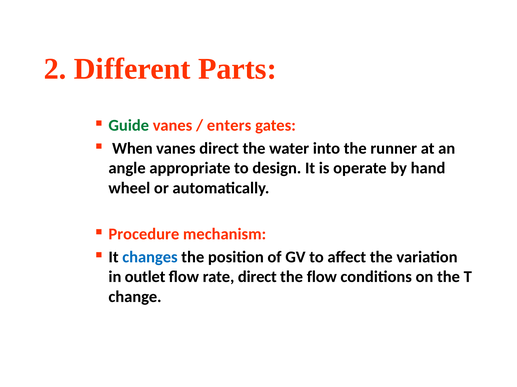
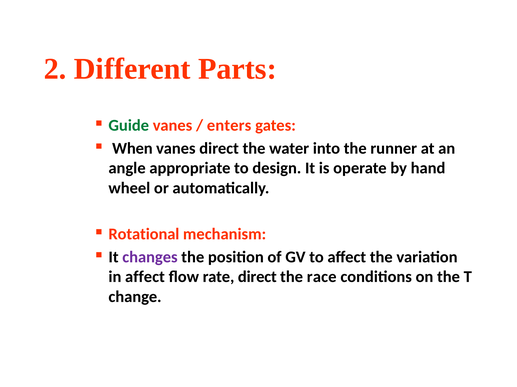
Procedure: Procedure -> Rotational
changes colour: blue -> purple
in outlet: outlet -> affect
the flow: flow -> race
